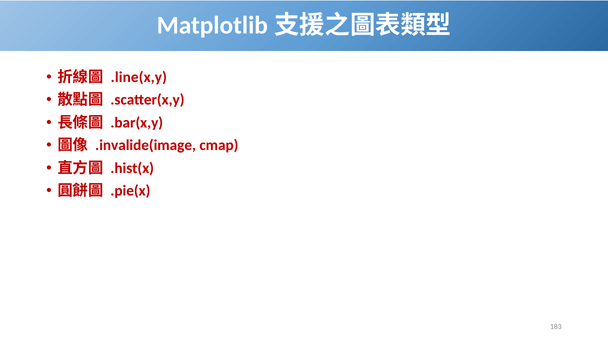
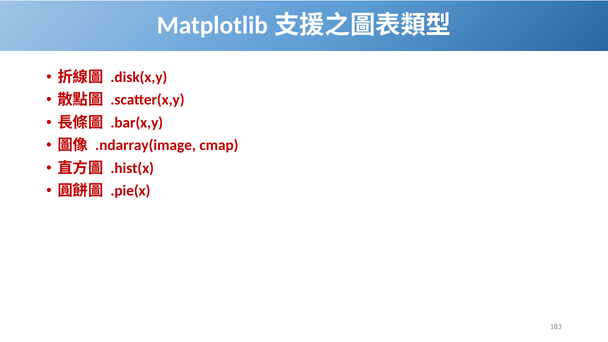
.line(x,y: .line(x,y -> .disk(x,y
.invalide(image: .invalide(image -> .ndarray(image
